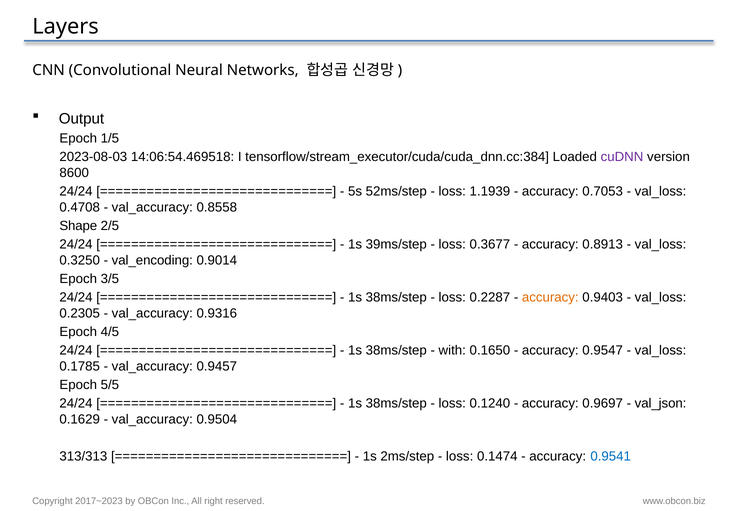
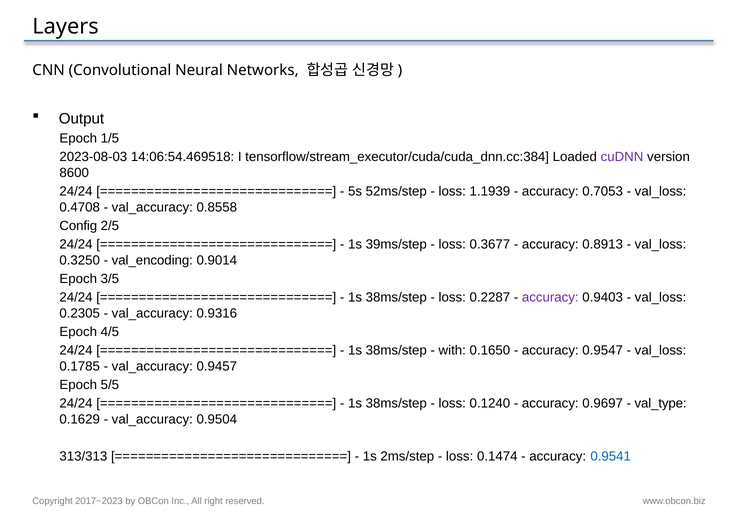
Shape: Shape -> Config
accuracy at (550, 297) colour: orange -> purple
val_json: val_json -> val_type
